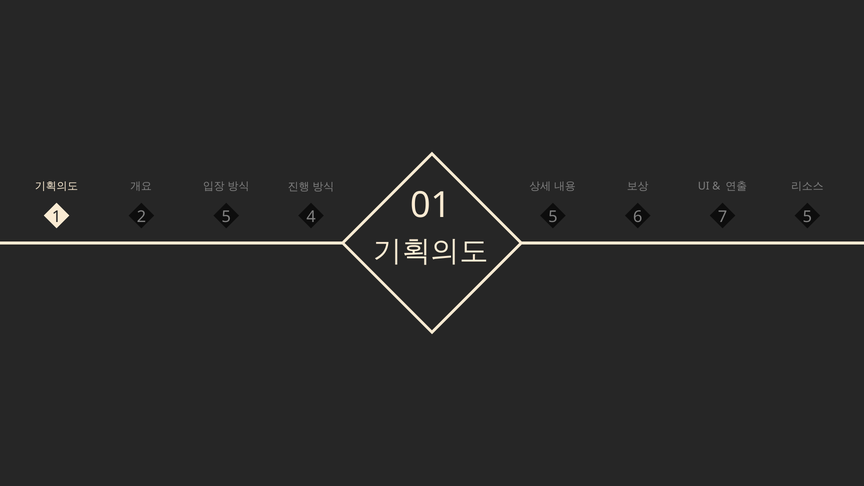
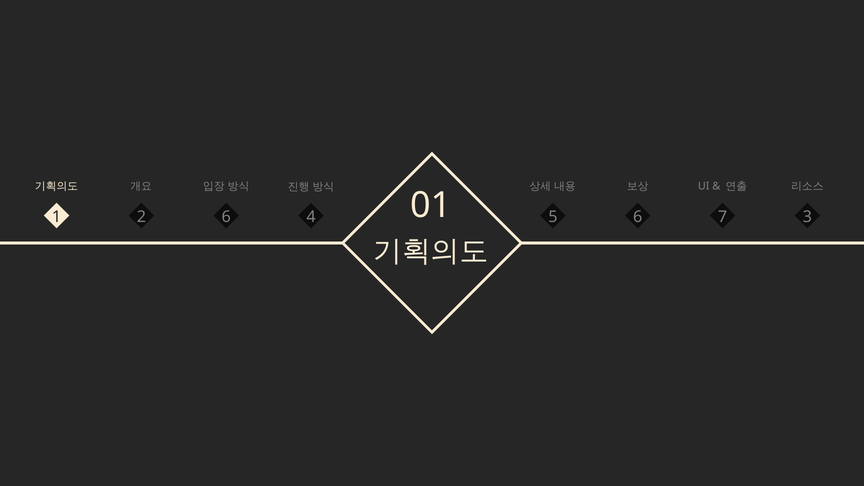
2 5: 5 -> 6
4 5: 5 -> 3
